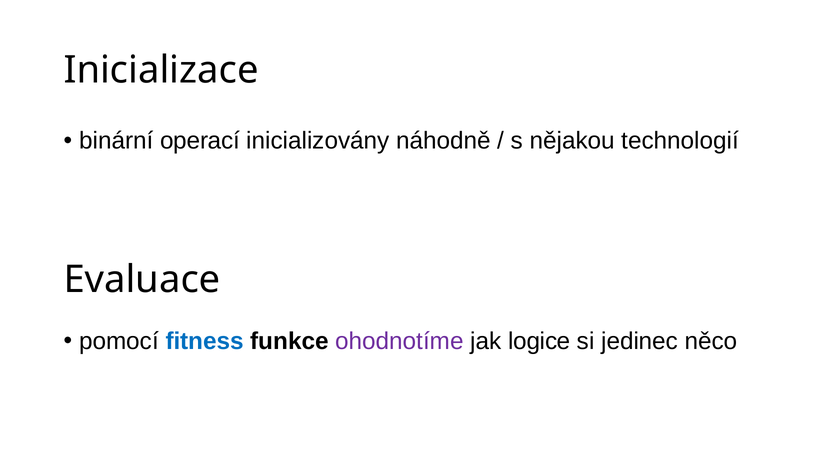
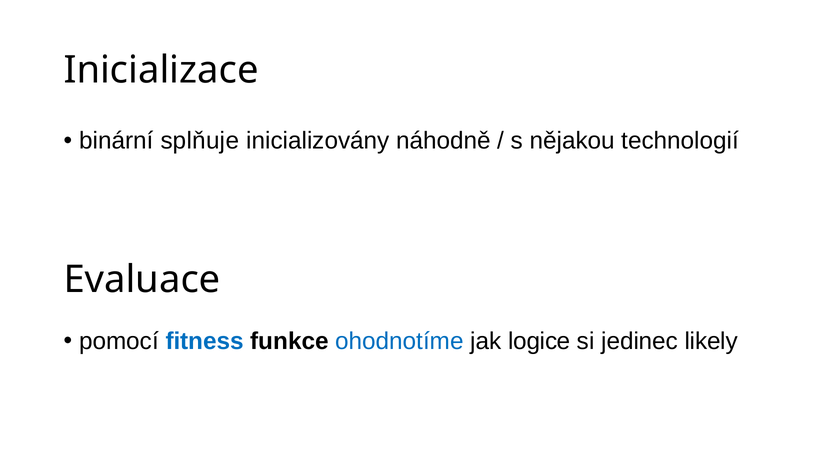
operací: operací -> splňuje
ohodnotíme colour: purple -> blue
něco: něco -> likely
